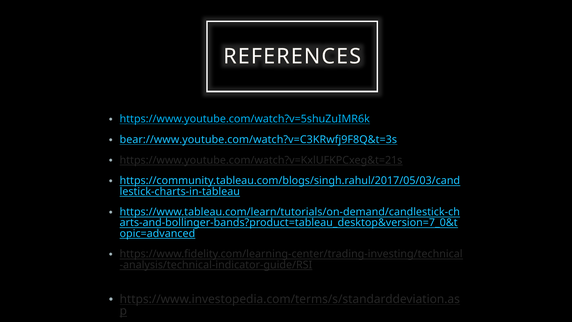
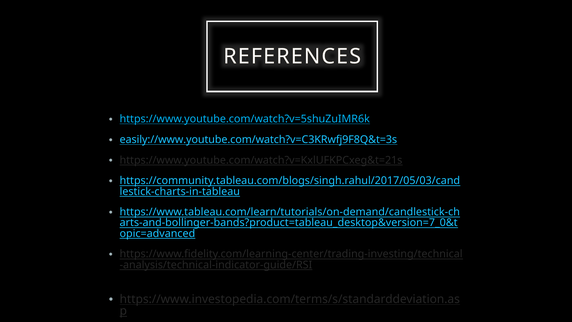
bear://www.youtube.com/watch?v=C3KRwfj9F8Q&t=3s: bear://www.youtube.com/watch?v=C3KRwfj9F8Q&t=3s -> easily://www.youtube.com/watch?v=C3KRwfj9F8Q&t=3s
